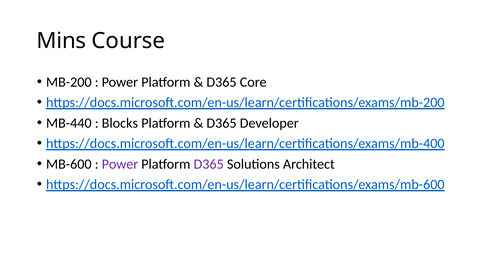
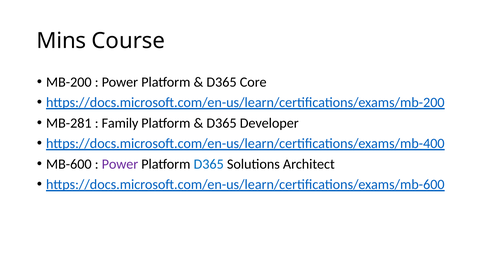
MB-440: MB-440 -> MB-281
Blocks: Blocks -> Family
D365 at (209, 164) colour: purple -> blue
